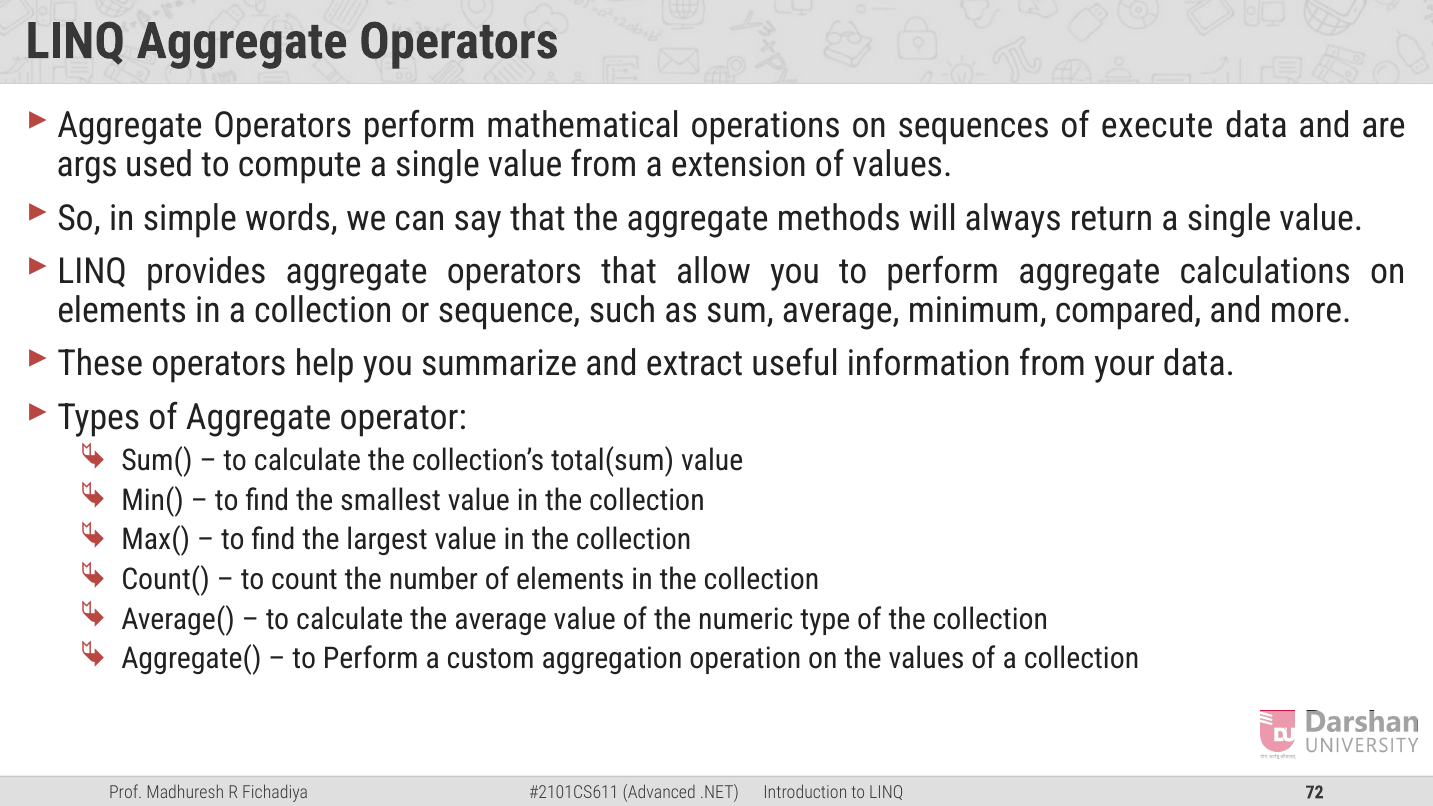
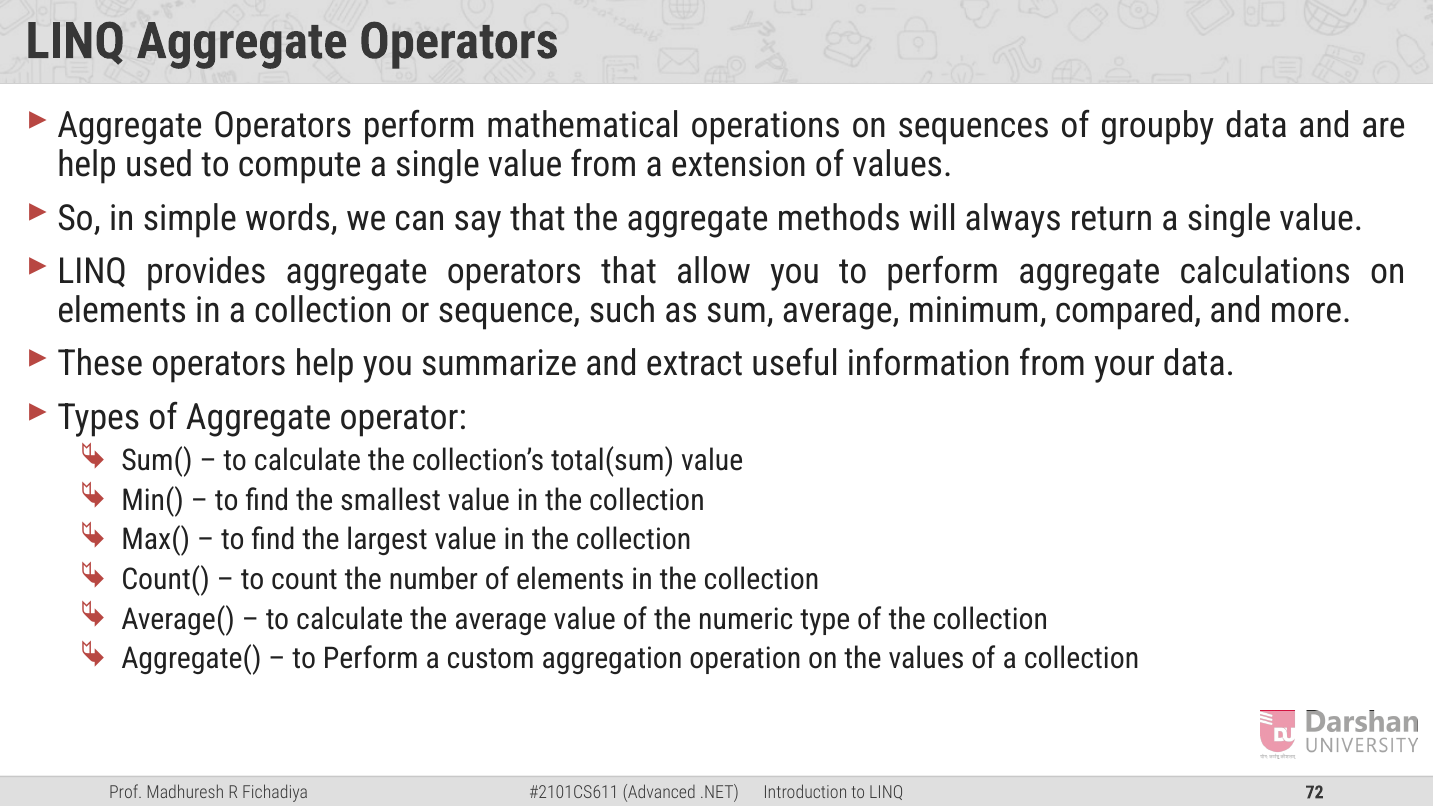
execute: execute -> groupby
args at (87, 165): args -> help
